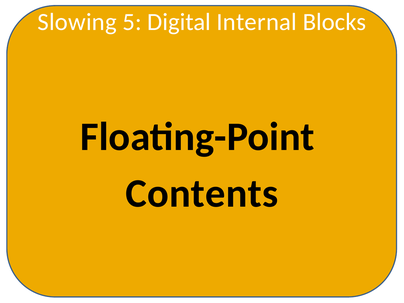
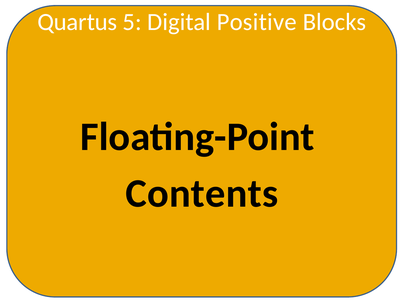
Slowing: Slowing -> Quartus
Internal: Internal -> Positive
